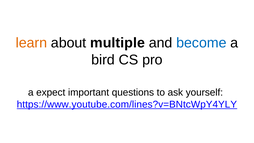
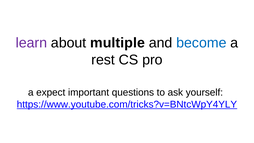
learn colour: orange -> purple
bird: bird -> rest
https://www.youtube.com/lines?v=BNtcWpY4YLY: https://www.youtube.com/lines?v=BNtcWpY4YLY -> https://www.youtube.com/tricks?v=BNtcWpY4YLY
